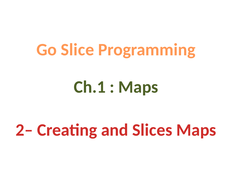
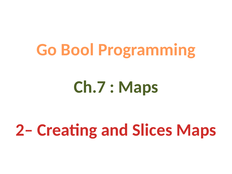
Slice: Slice -> Bool
Ch.1: Ch.1 -> Ch.7
